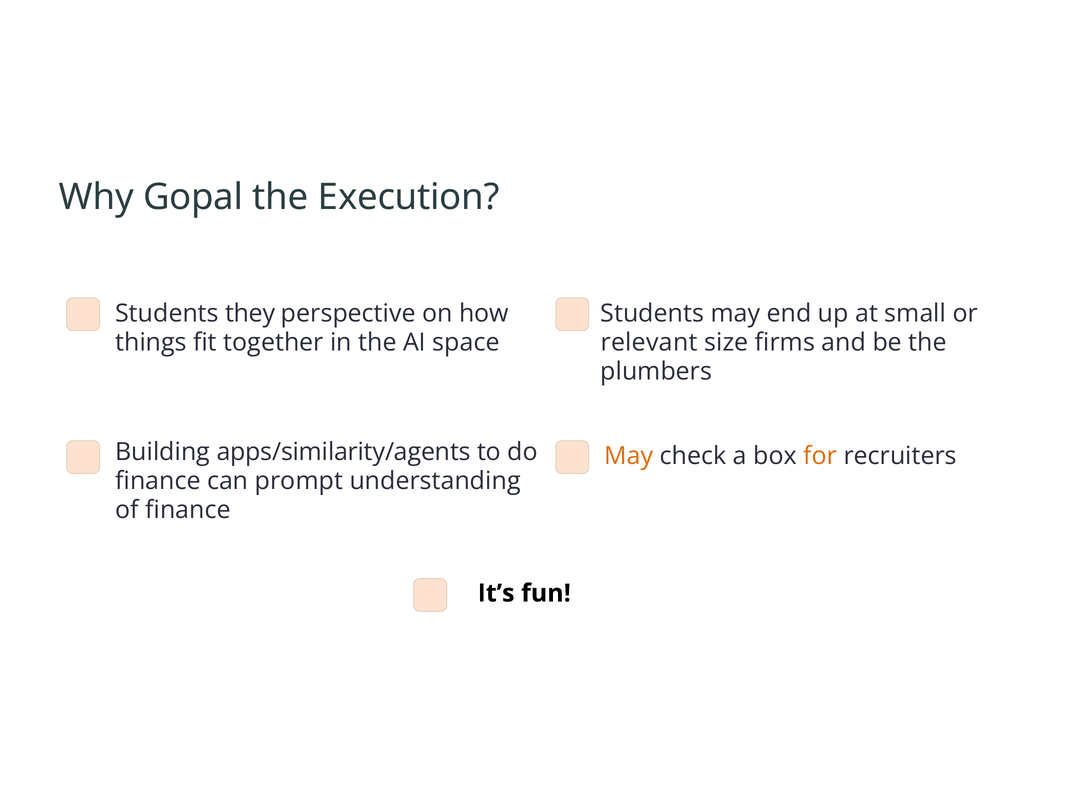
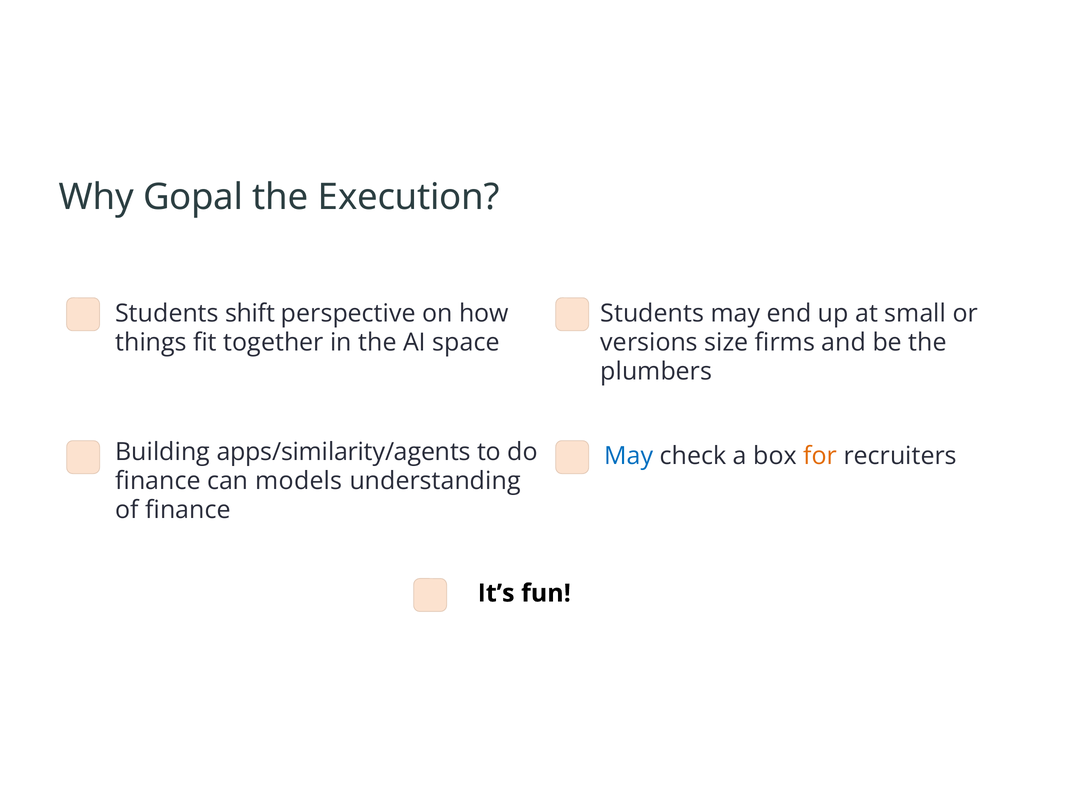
they: they -> shift
relevant: relevant -> versions
May at (629, 456) colour: orange -> blue
prompt: prompt -> models
